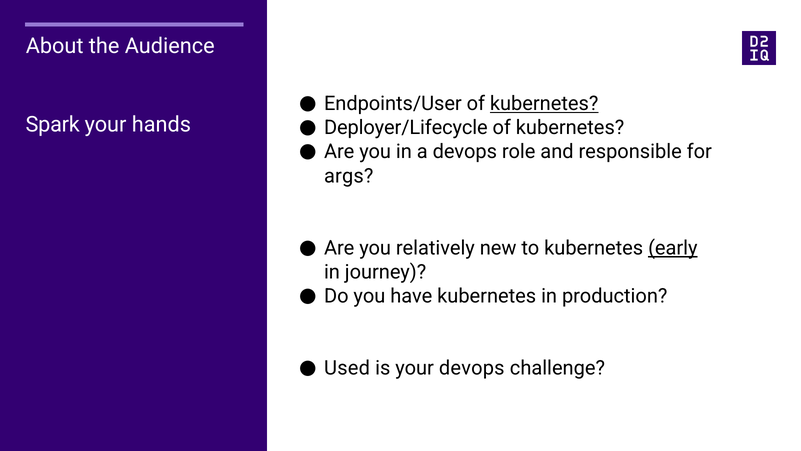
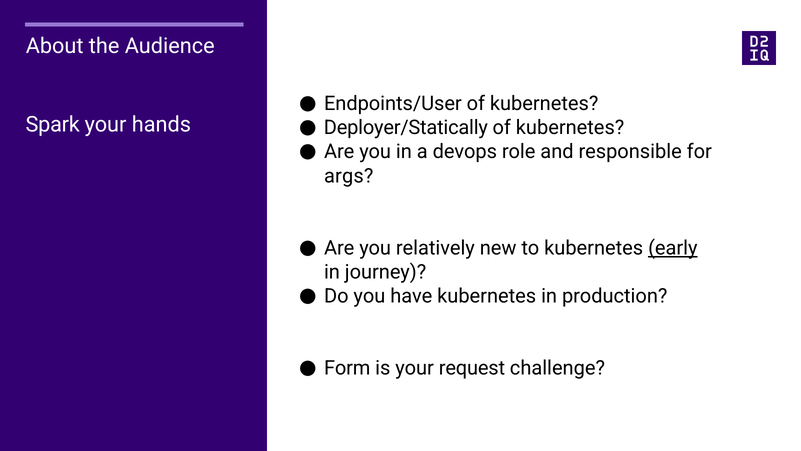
kubernetes at (544, 104) underline: present -> none
Deployer/Lifecycle: Deployer/Lifecycle -> Deployer/Statically
Used: Used -> Form
your devops: devops -> request
